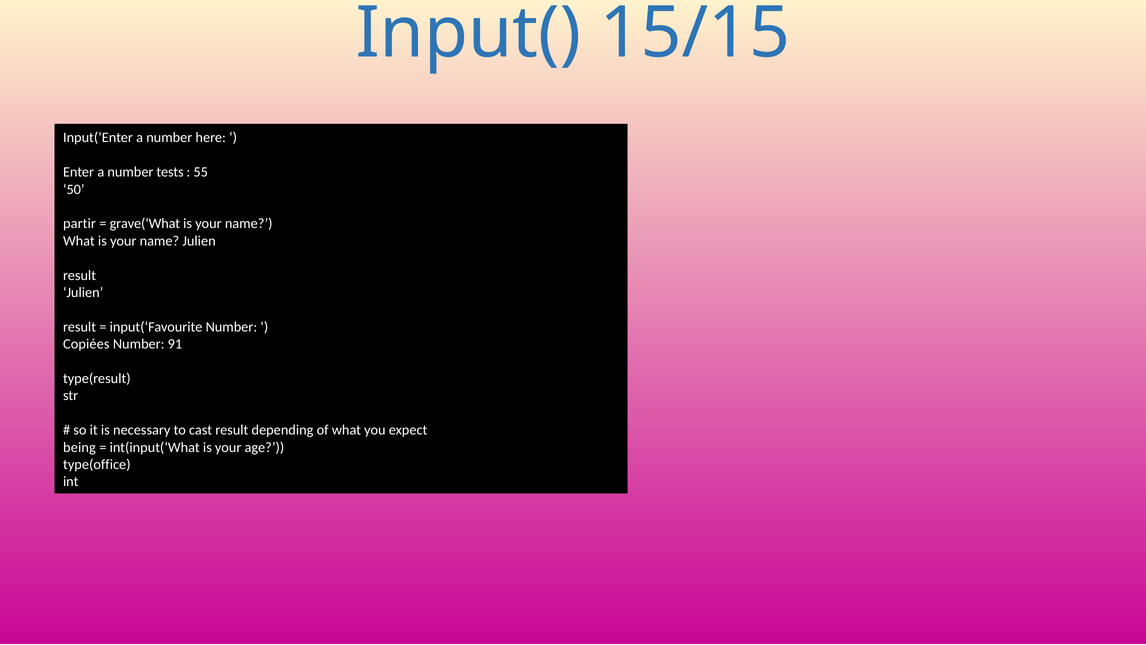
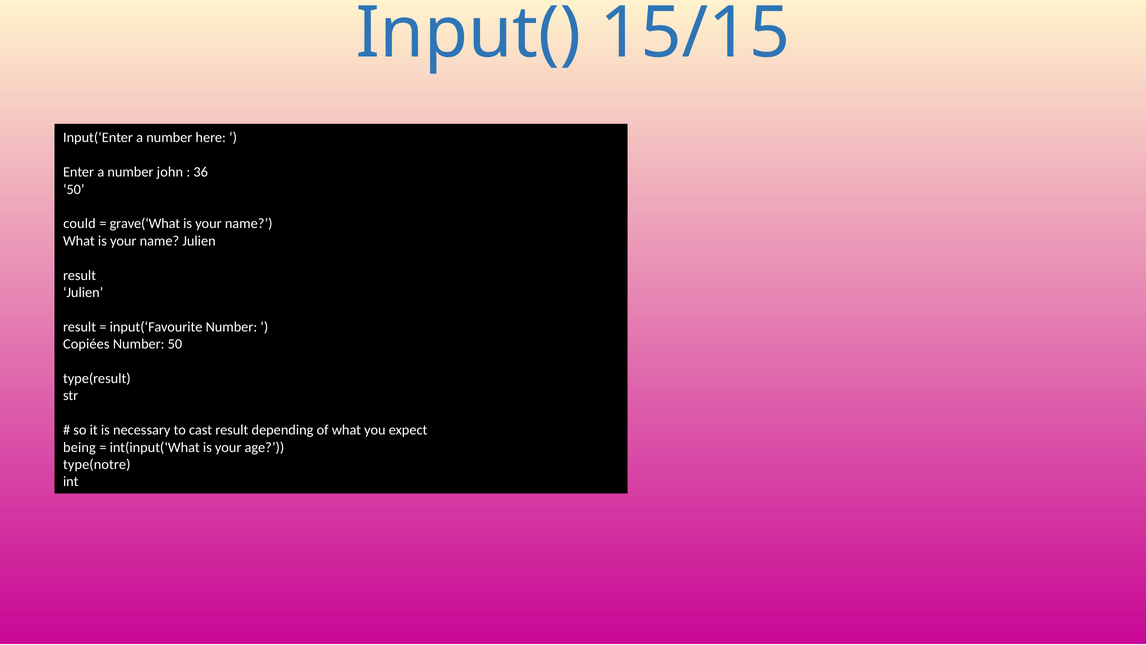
tests: tests -> john
55: 55 -> 36
partir: partir -> could
Number 91: 91 -> 50
type(office: type(office -> type(notre
